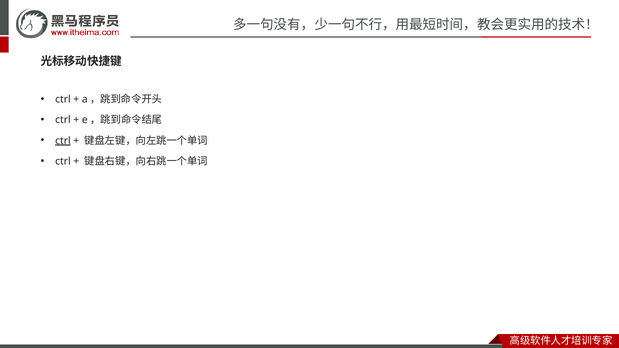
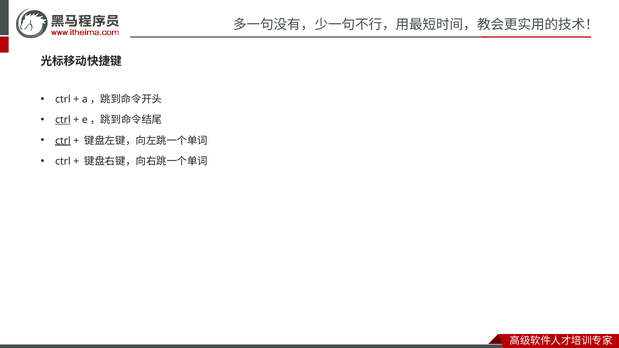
ctrl at (63, 120) underline: none -> present
